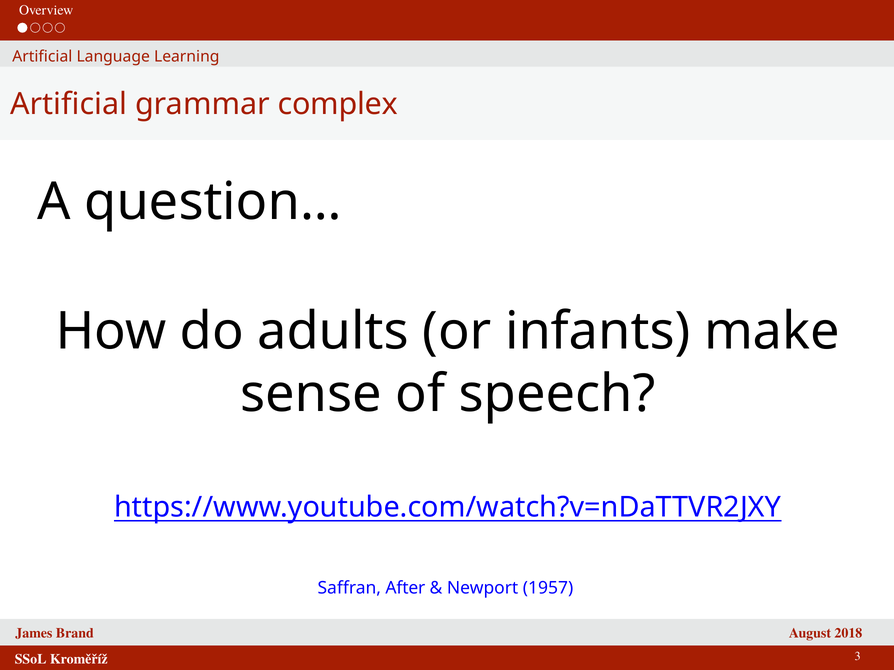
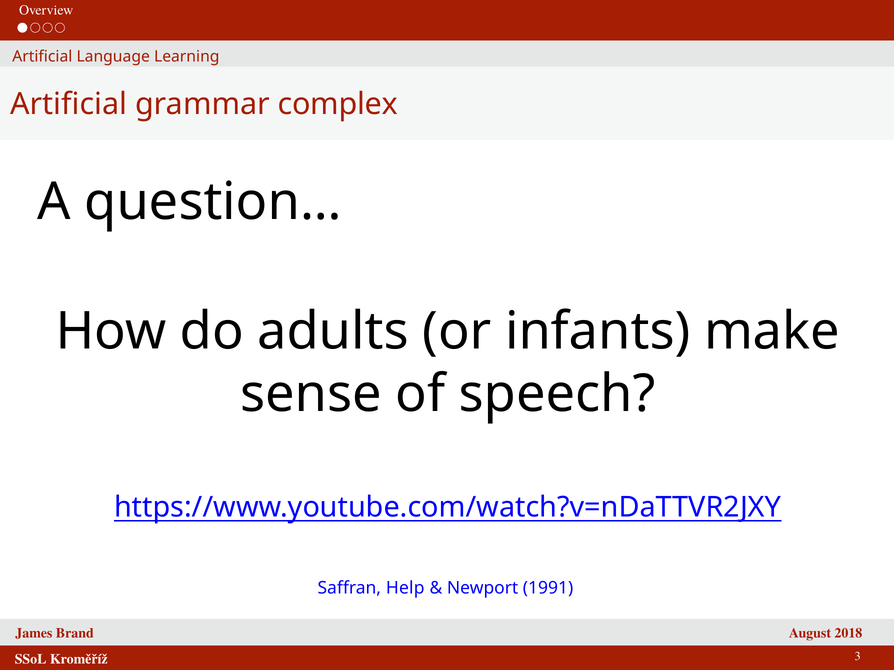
After: After -> Help
1957: 1957 -> 1991
